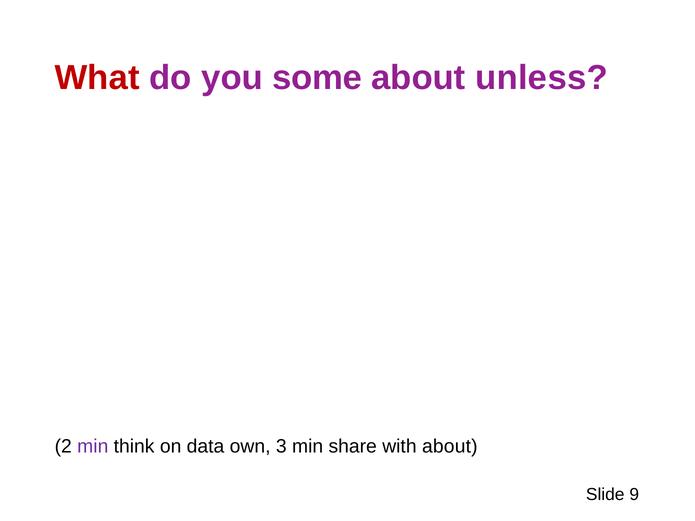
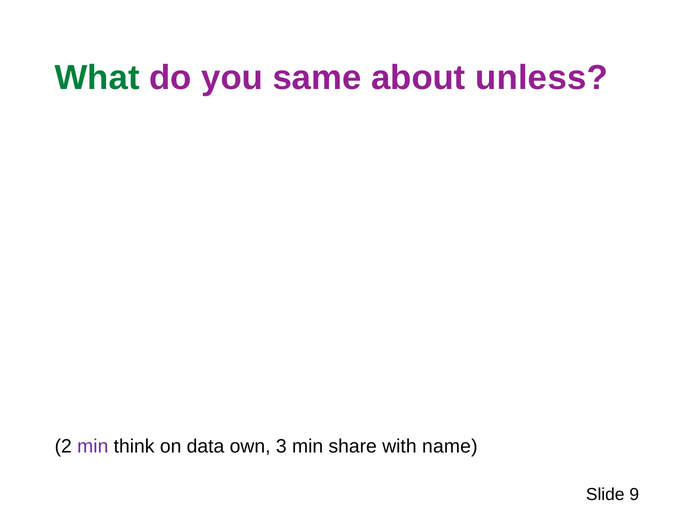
What colour: red -> green
some: some -> same
with about: about -> name
